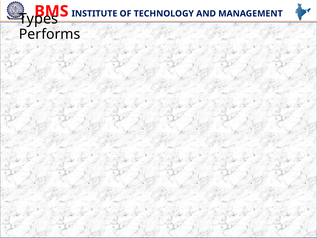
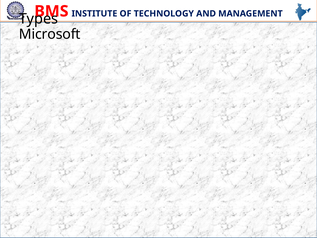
Performs: Performs -> Microsoft
